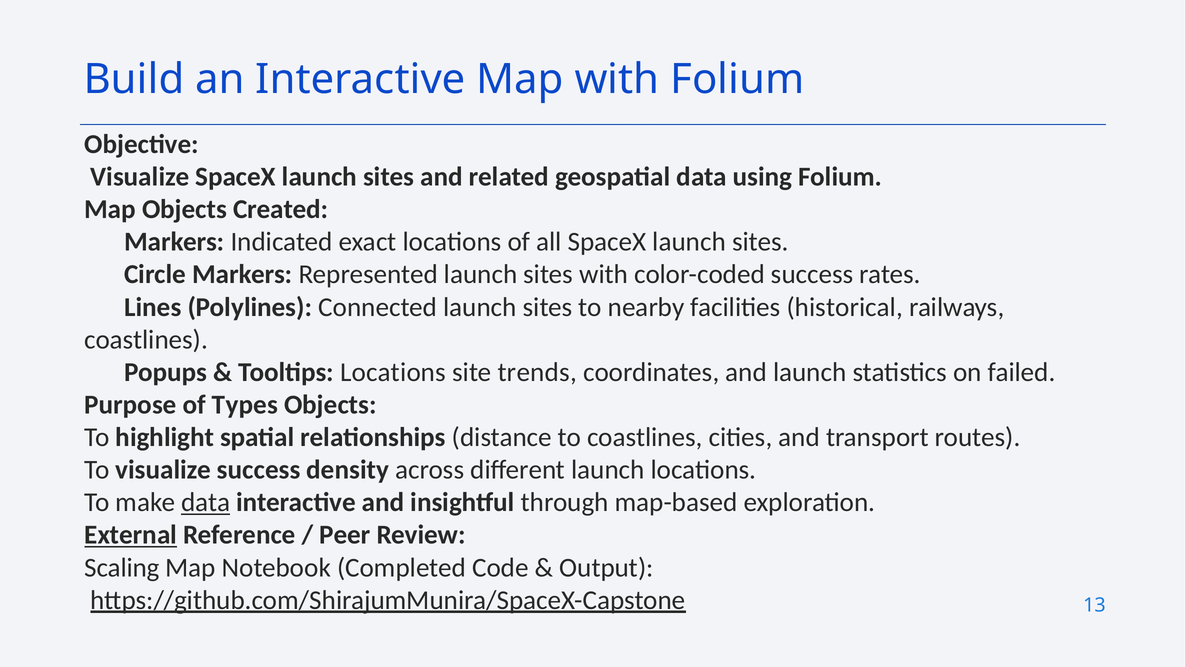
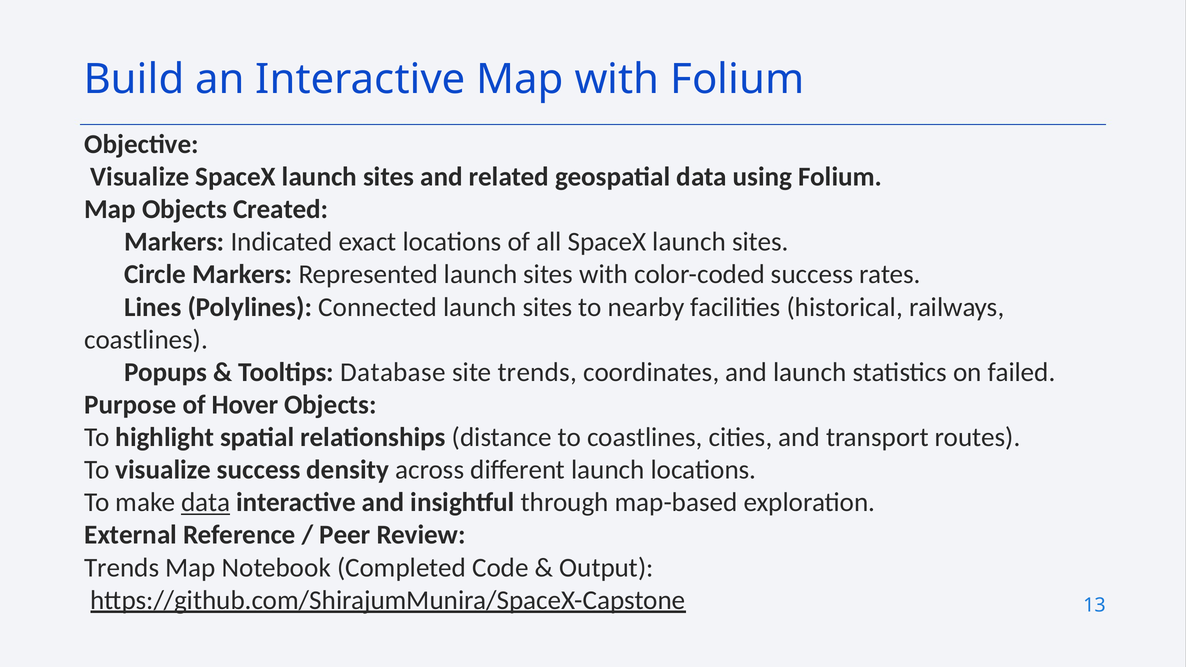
Tooltips Locations: Locations -> Database
Types: Types -> Hover
External underline: present -> none
Scaling at (122, 568): Scaling -> Trends
